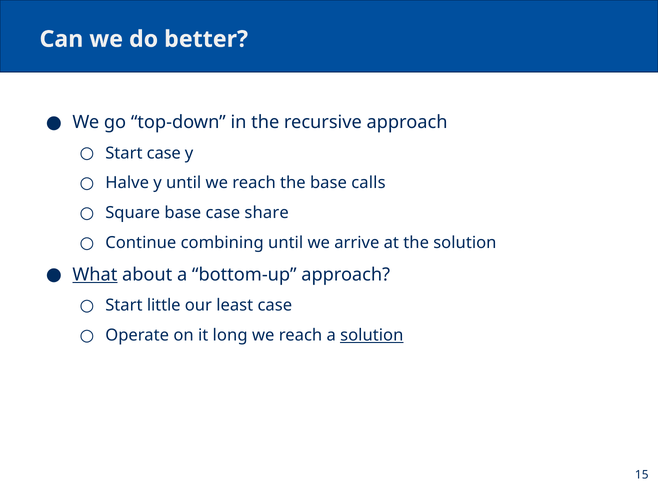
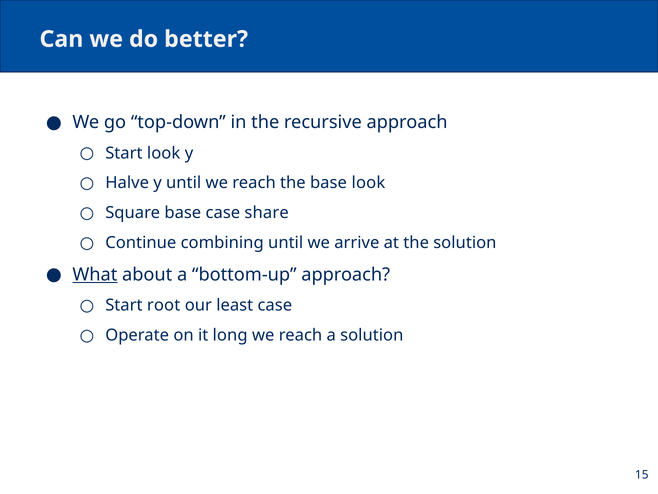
Start case: case -> look
base calls: calls -> look
little: little -> root
solution at (372, 335) underline: present -> none
